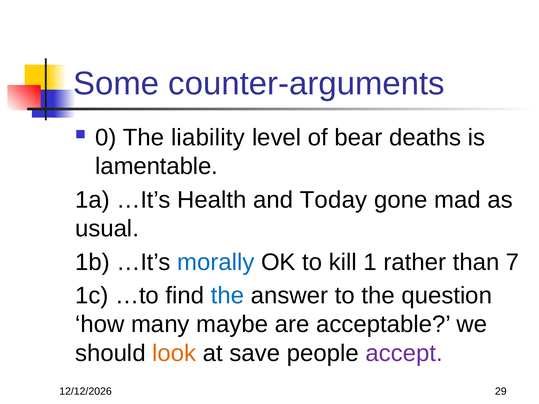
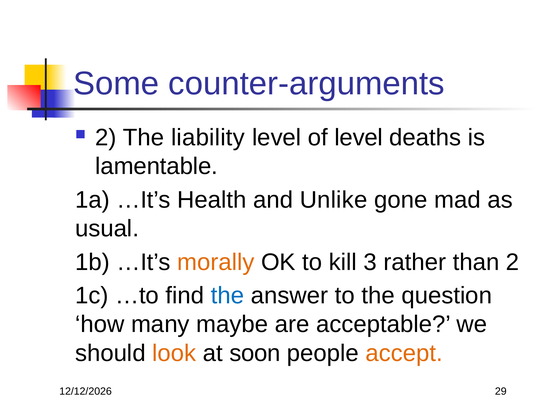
0 at (106, 138): 0 -> 2
of bear: bear -> level
Today: Today -> Unlike
morally colour: blue -> orange
1: 1 -> 3
than 7: 7 -> 2
save: save -> soon
accept colour: purple -> orange
